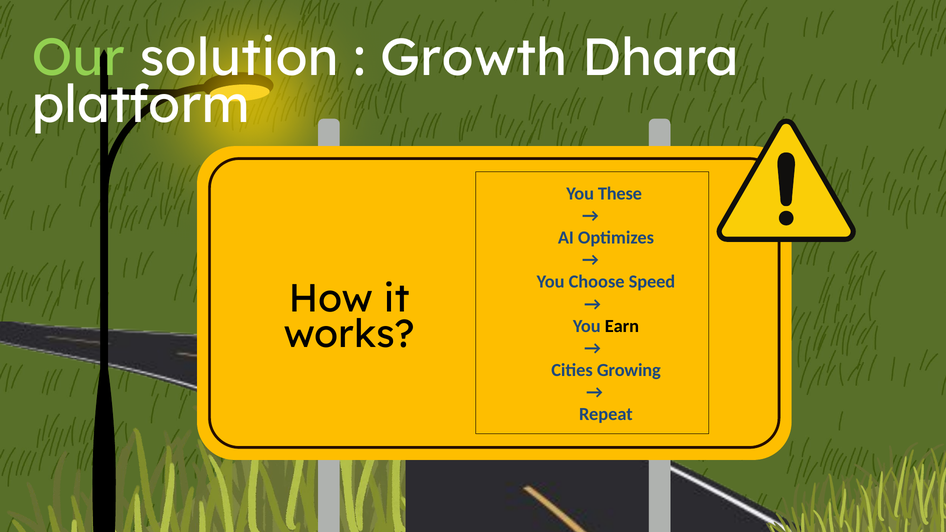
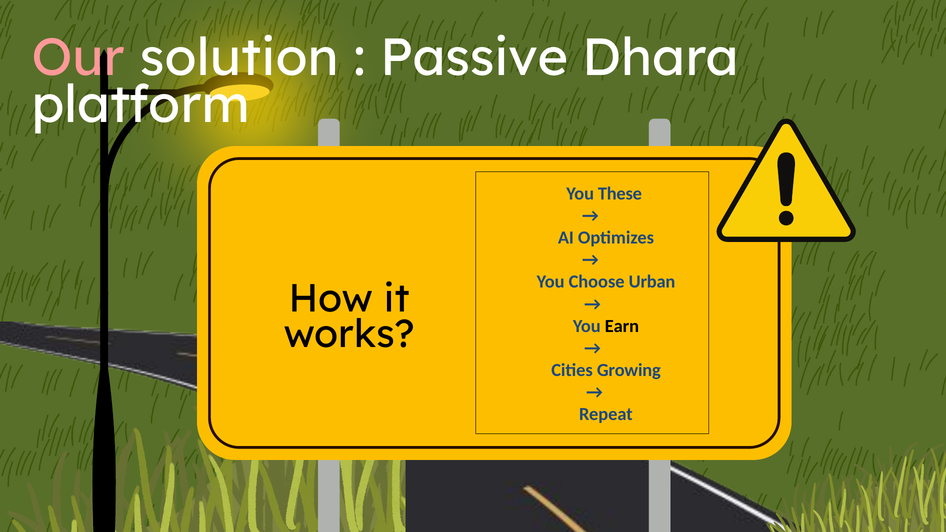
Our colour: light green -> pink
Growth: Growth -> Passive
Speed: Speed -> Urban
